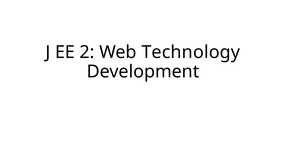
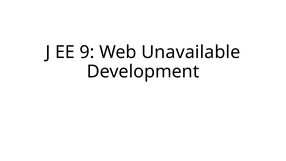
2: 2 -> 9
Technology: Technology -> Unavailable
